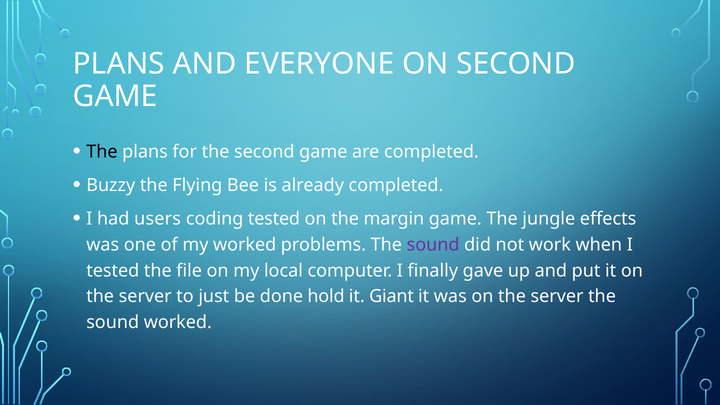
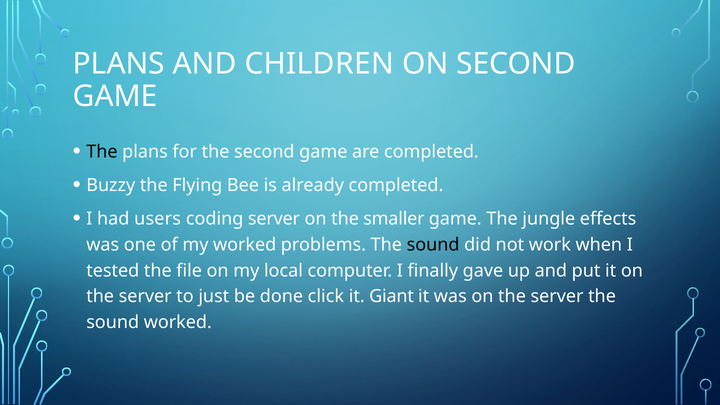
EVERYONE: EVERYONE -> CHILDREN
coding tested: tested -> server
margin: margin -> smaller
sound at (433, 245) colour: purple -> black
hold: hold -> click
